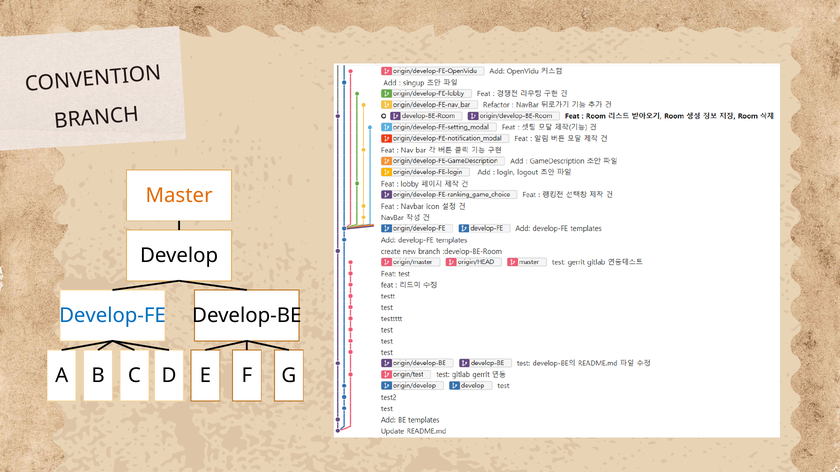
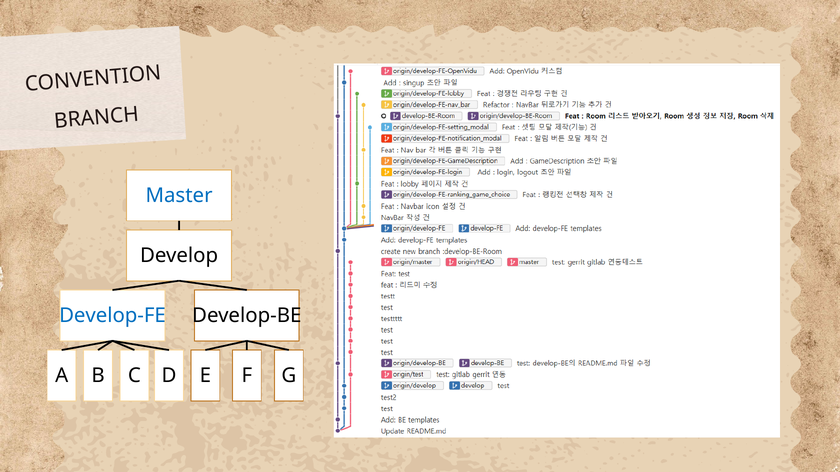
Master colour: orange -> blue
